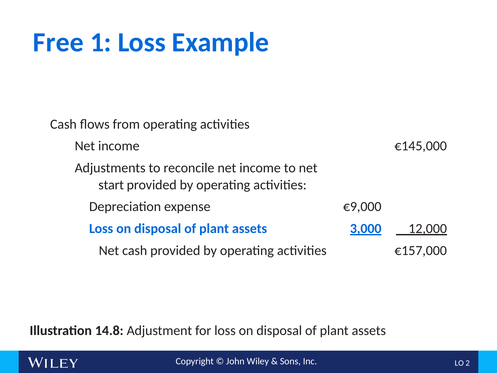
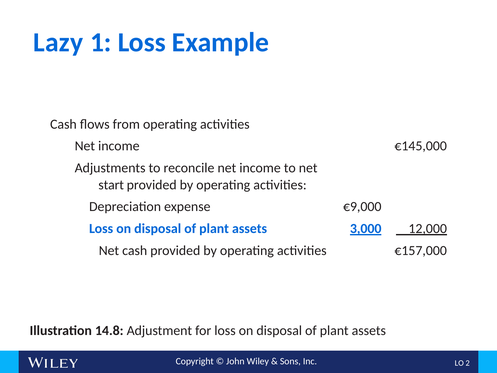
Free: Free -> Lazy
